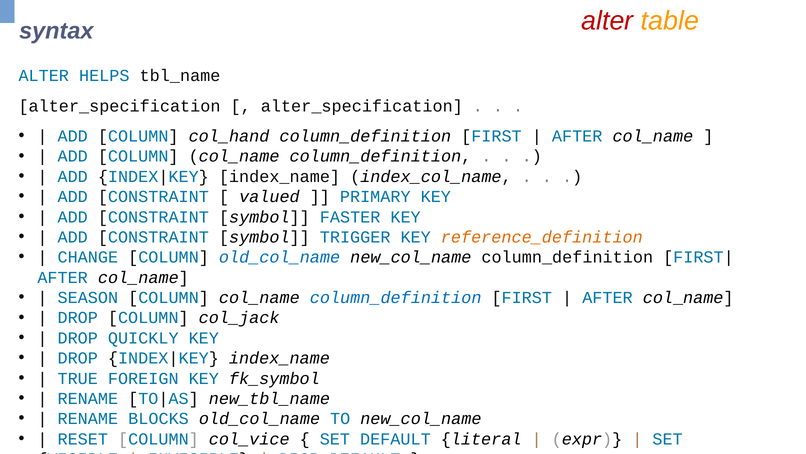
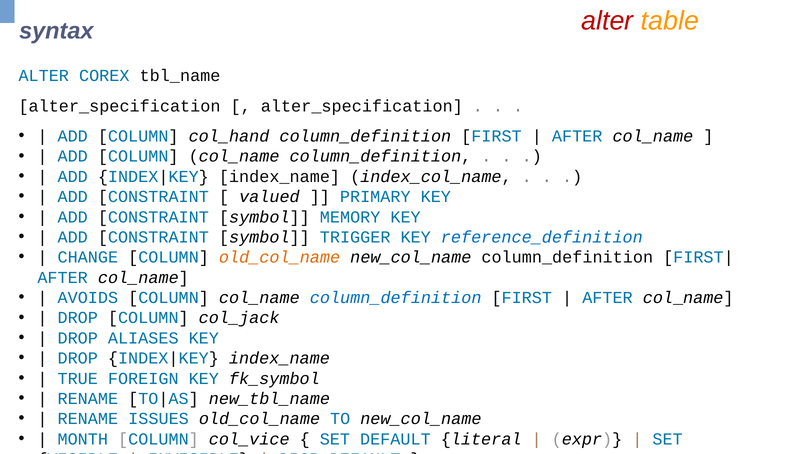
HELPS: HELPS -> COREX
FASTER: FASTER -> MEMORY
reference_definition colour: orange -> blue
old_col_name at (280, 257) colour: blue -> orange
SEASON: SEASON -> AVOIDS
QUICKLY: QUICKLY -> ALIASES
BLOCKS: BLOCKS -> ISSUES
RESET: RESET -> MONTH
